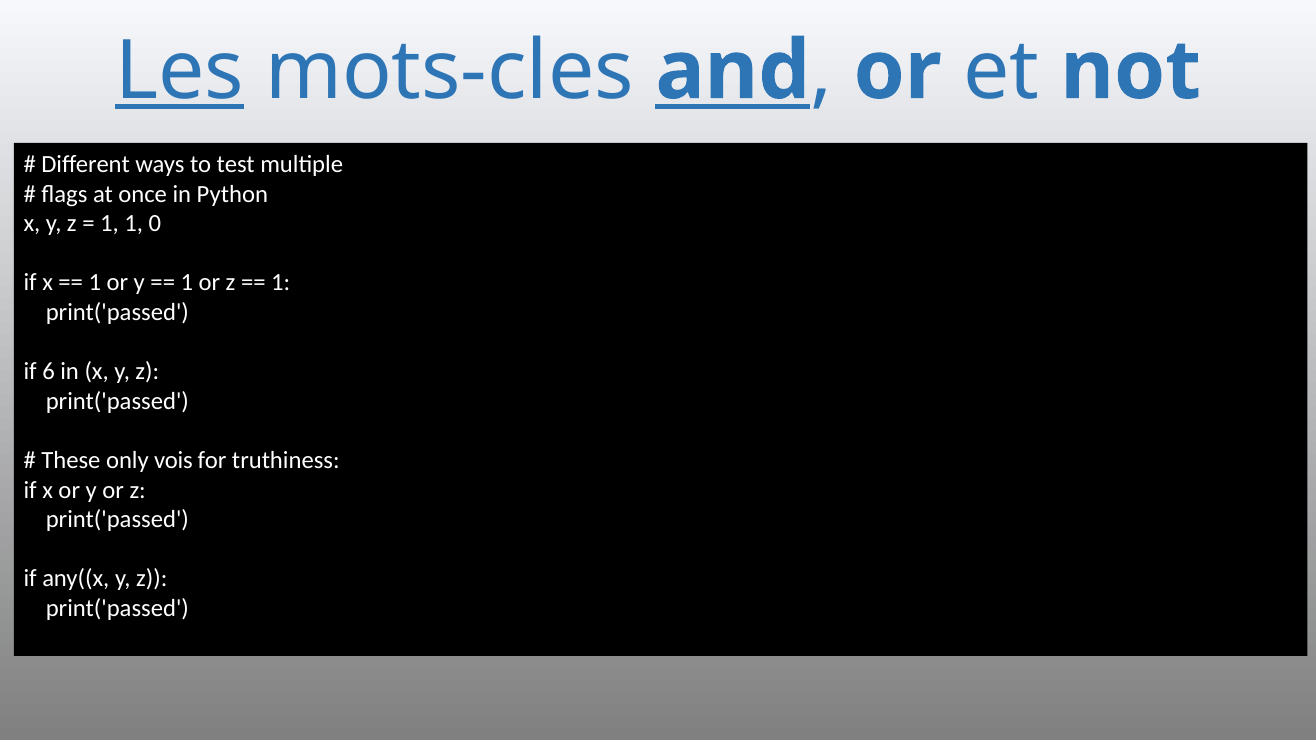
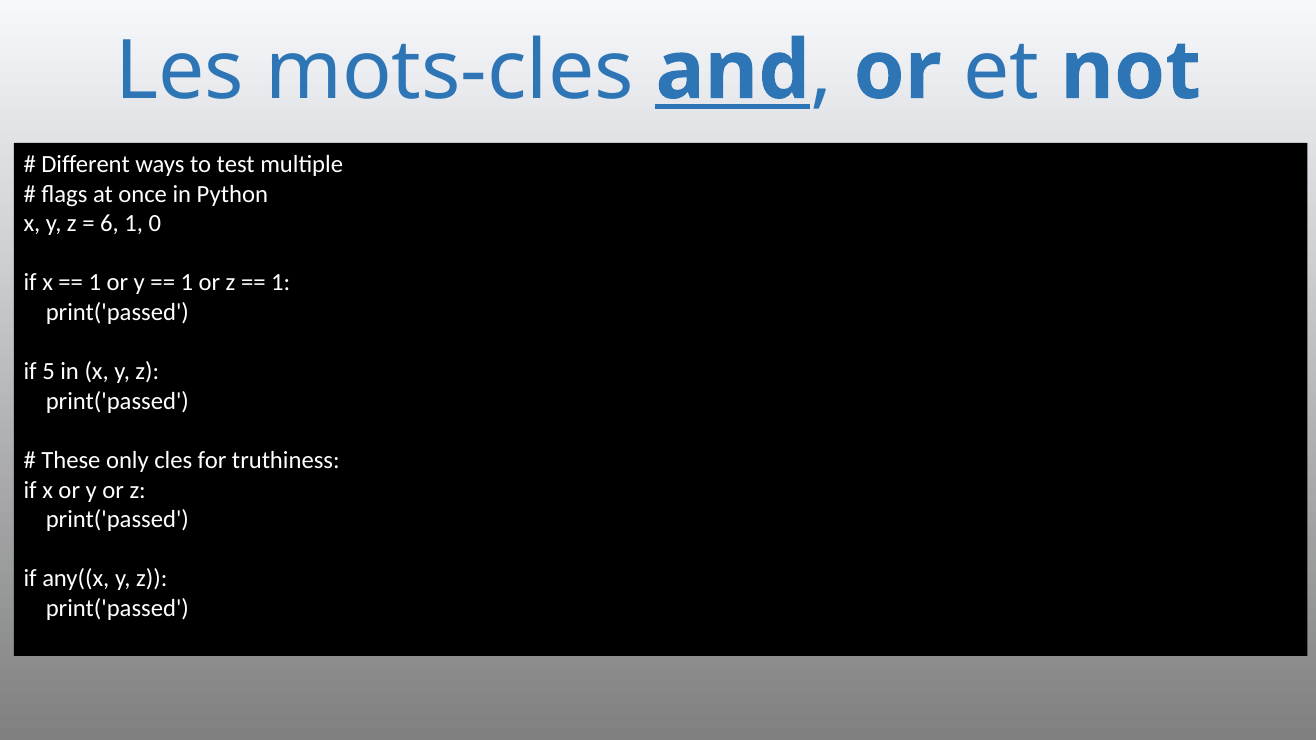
Les underline: present -> none
1 at (109, 224): 1 -> 6
6: 6 -> 5
vois: vois -> cles
